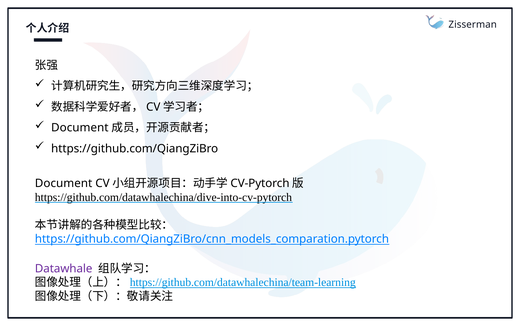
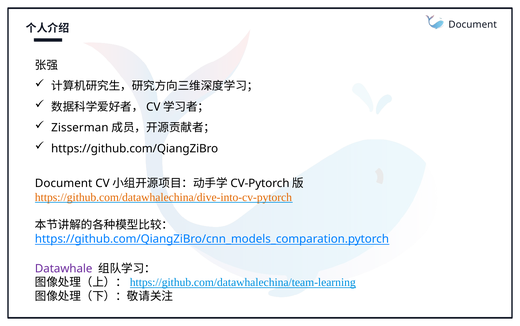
Zisserman at (473, 25): Zisserman -> Document
Document at (80, 128): Document -> Zisserman
https://github.com/datawhalechina/dive-into-cv-pytorch colour: black -> orange
